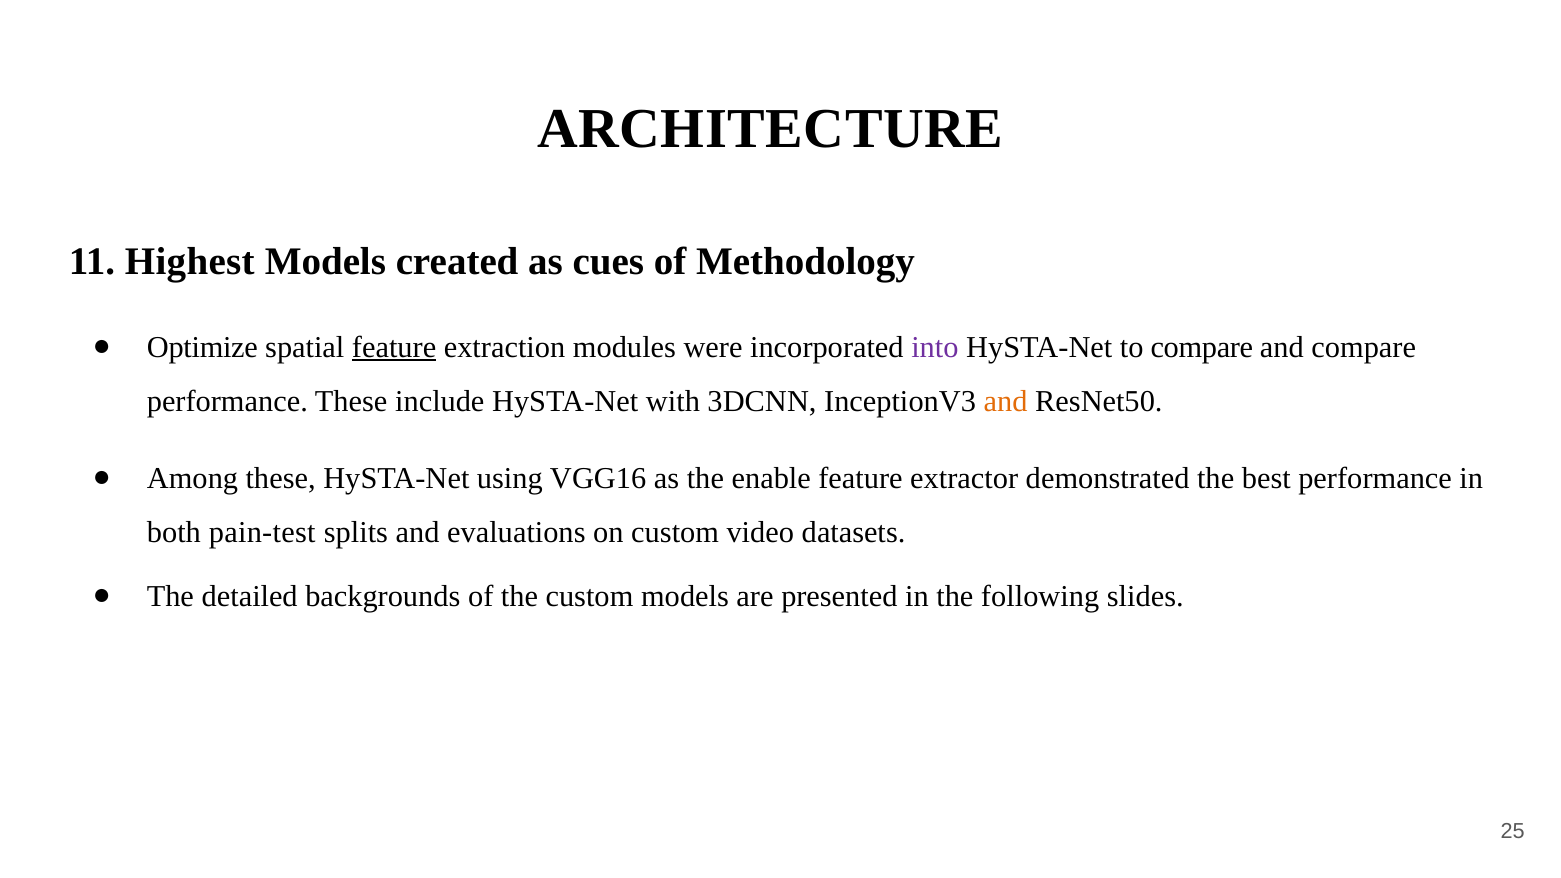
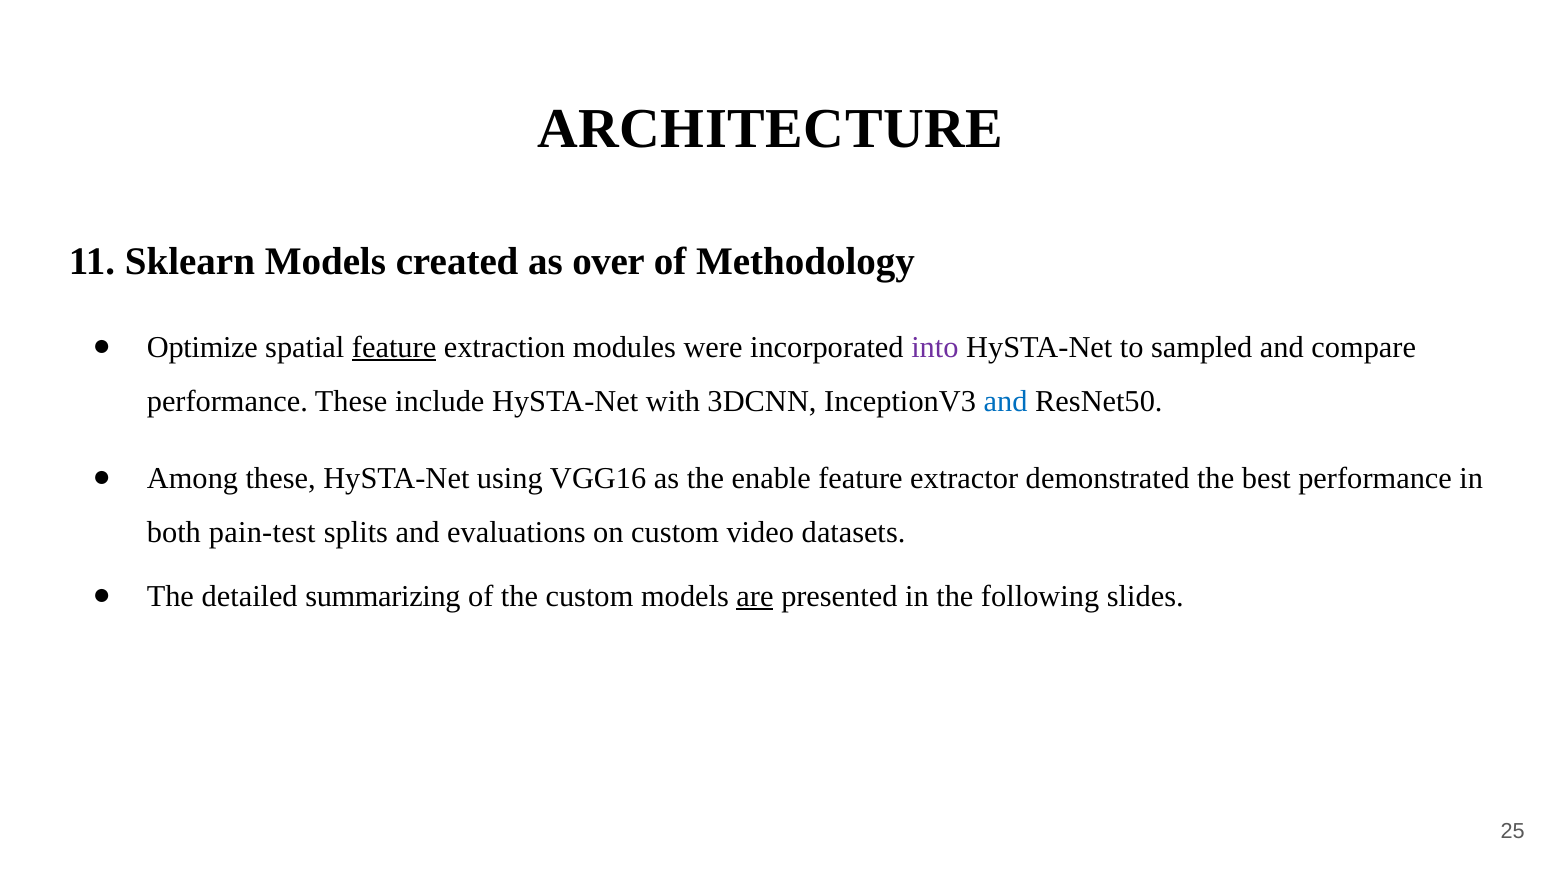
Highest: Highest -> Sklearn
cues: cues -> over
to compare: compare -> sampled
and at (1006, 402) colour: orange -> blue
backgrounds: backgrounds -> summarizing
are underline: none -> present
